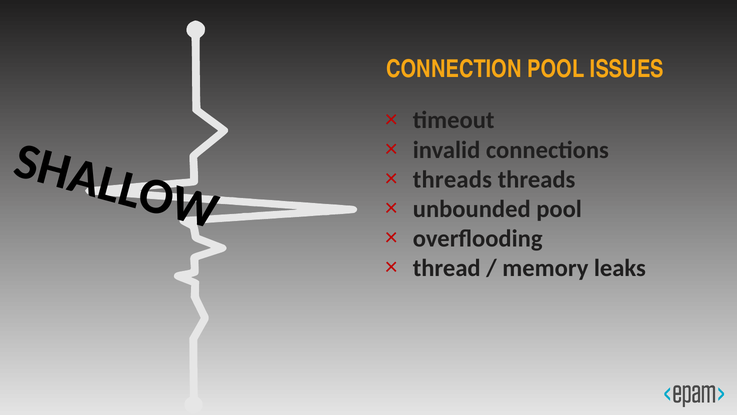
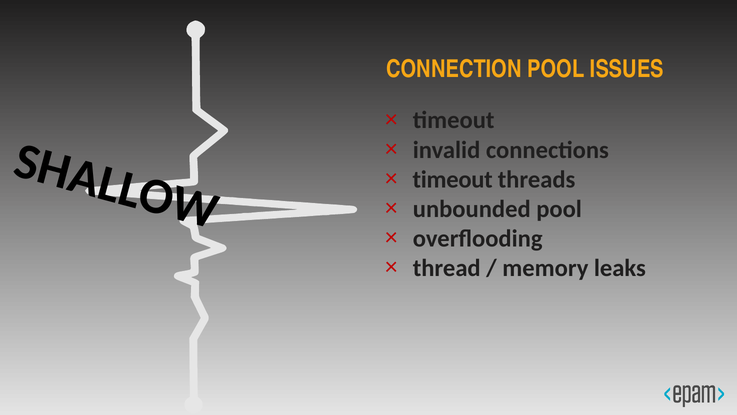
threads at (452, 179): threads -> timeout
